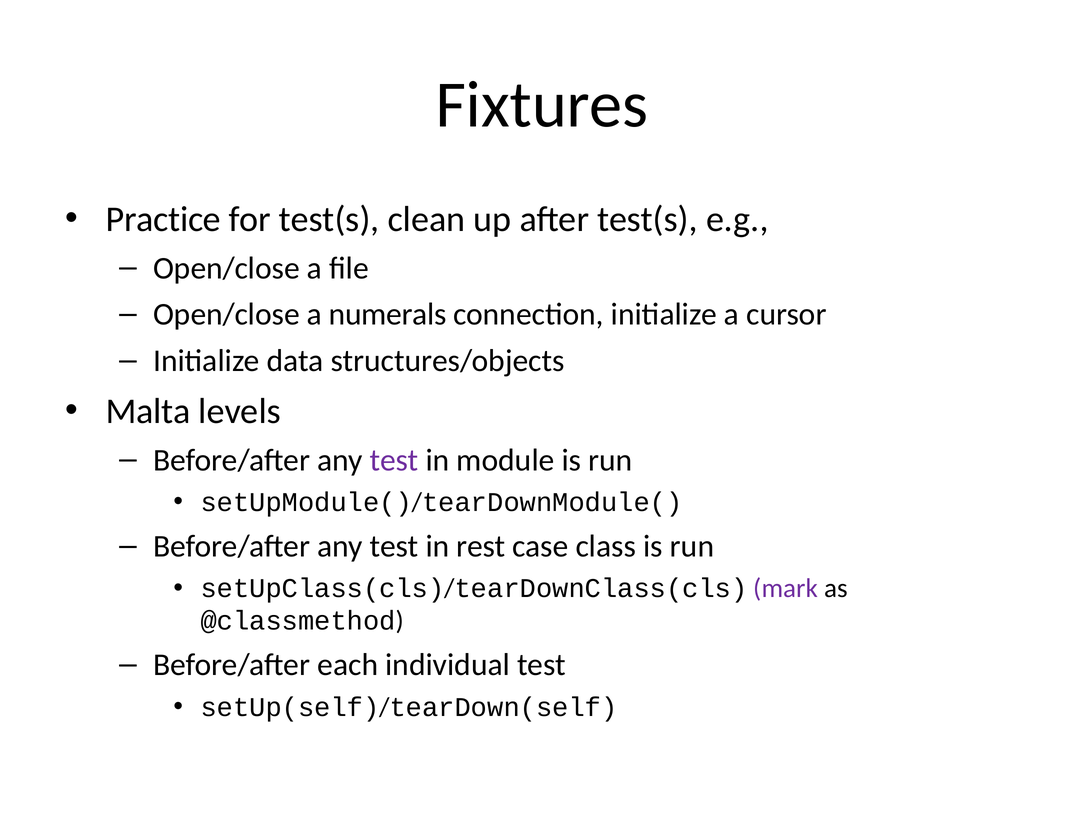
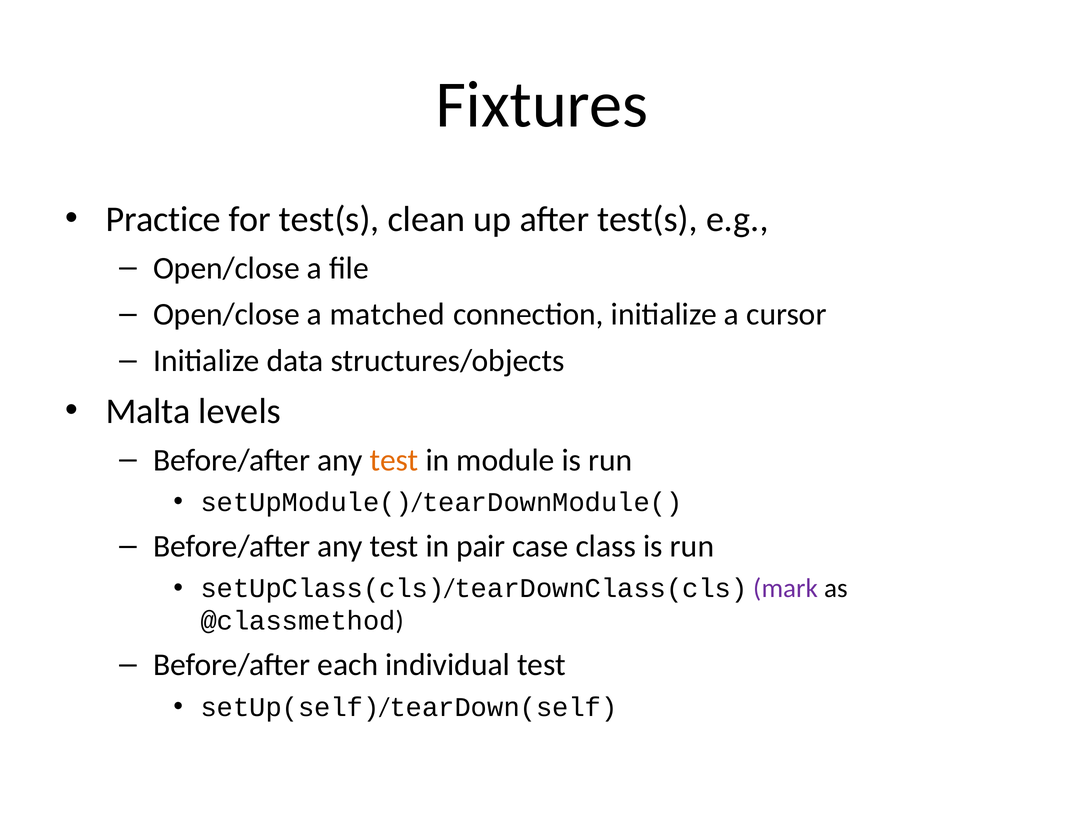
numerals: numerals -> matched
test at (394, 460) colour: purple -> orange
rest: rest -> pair
